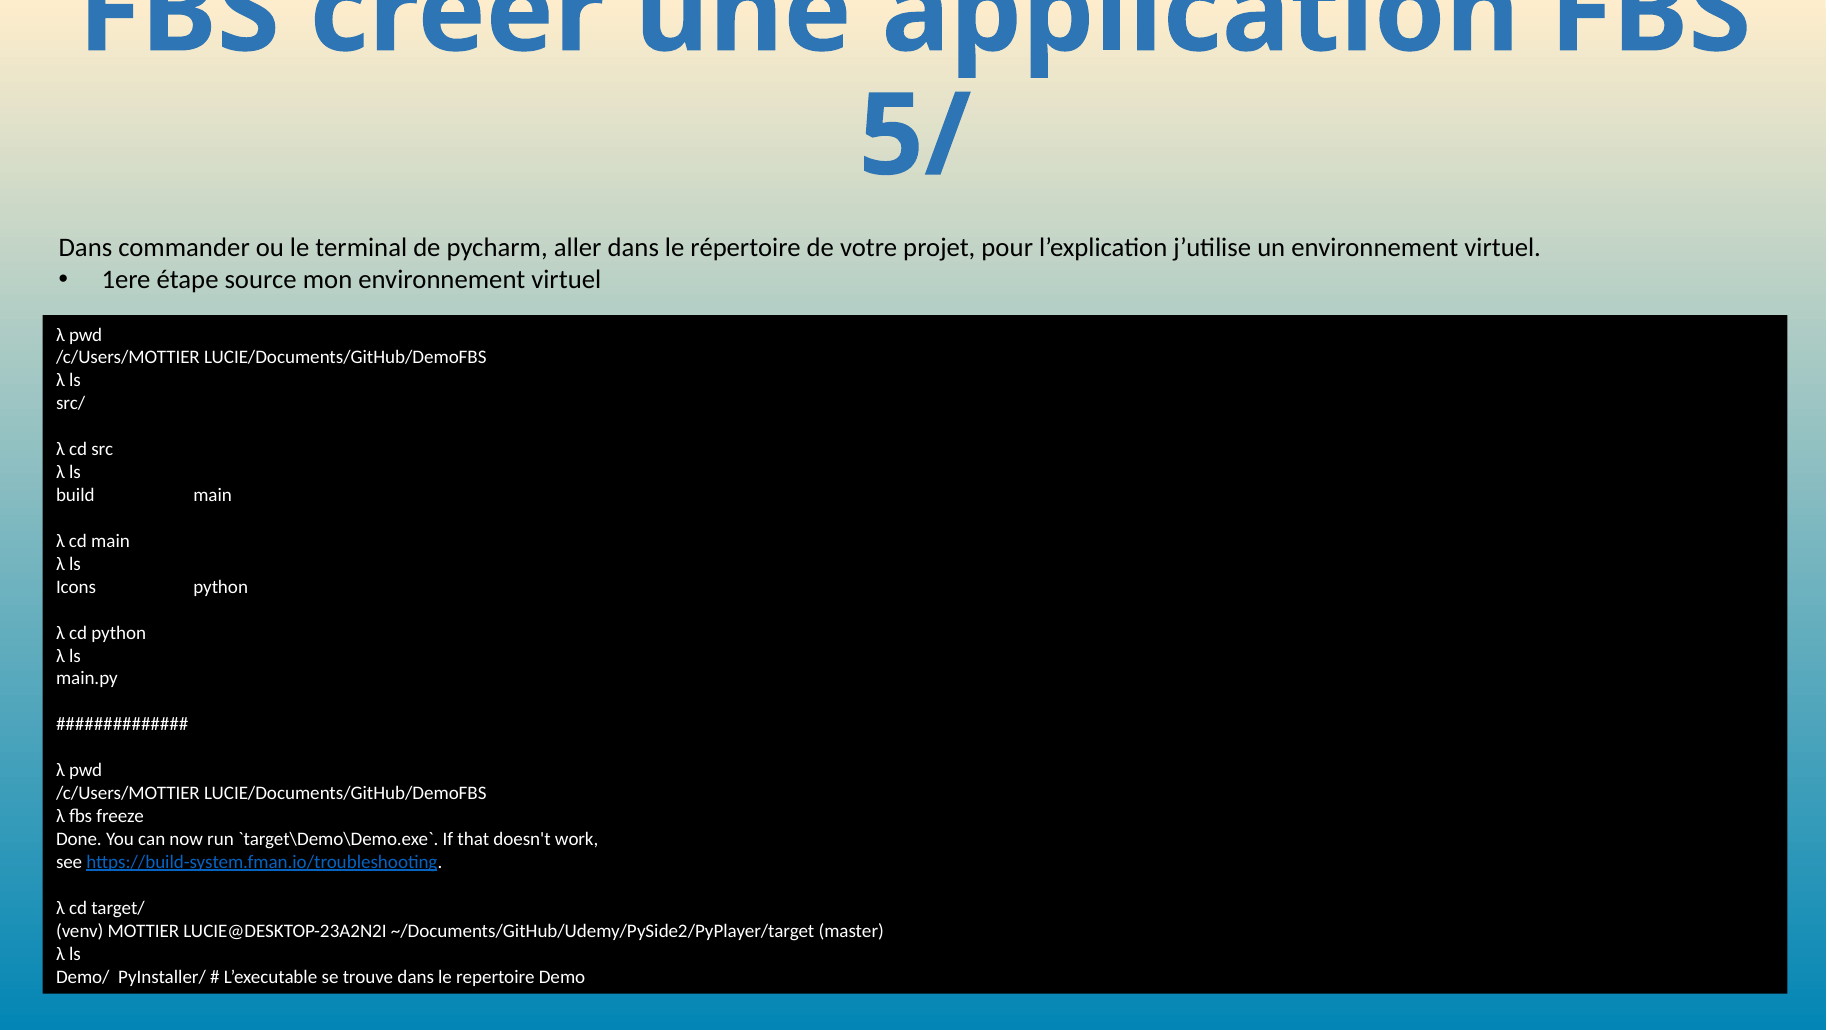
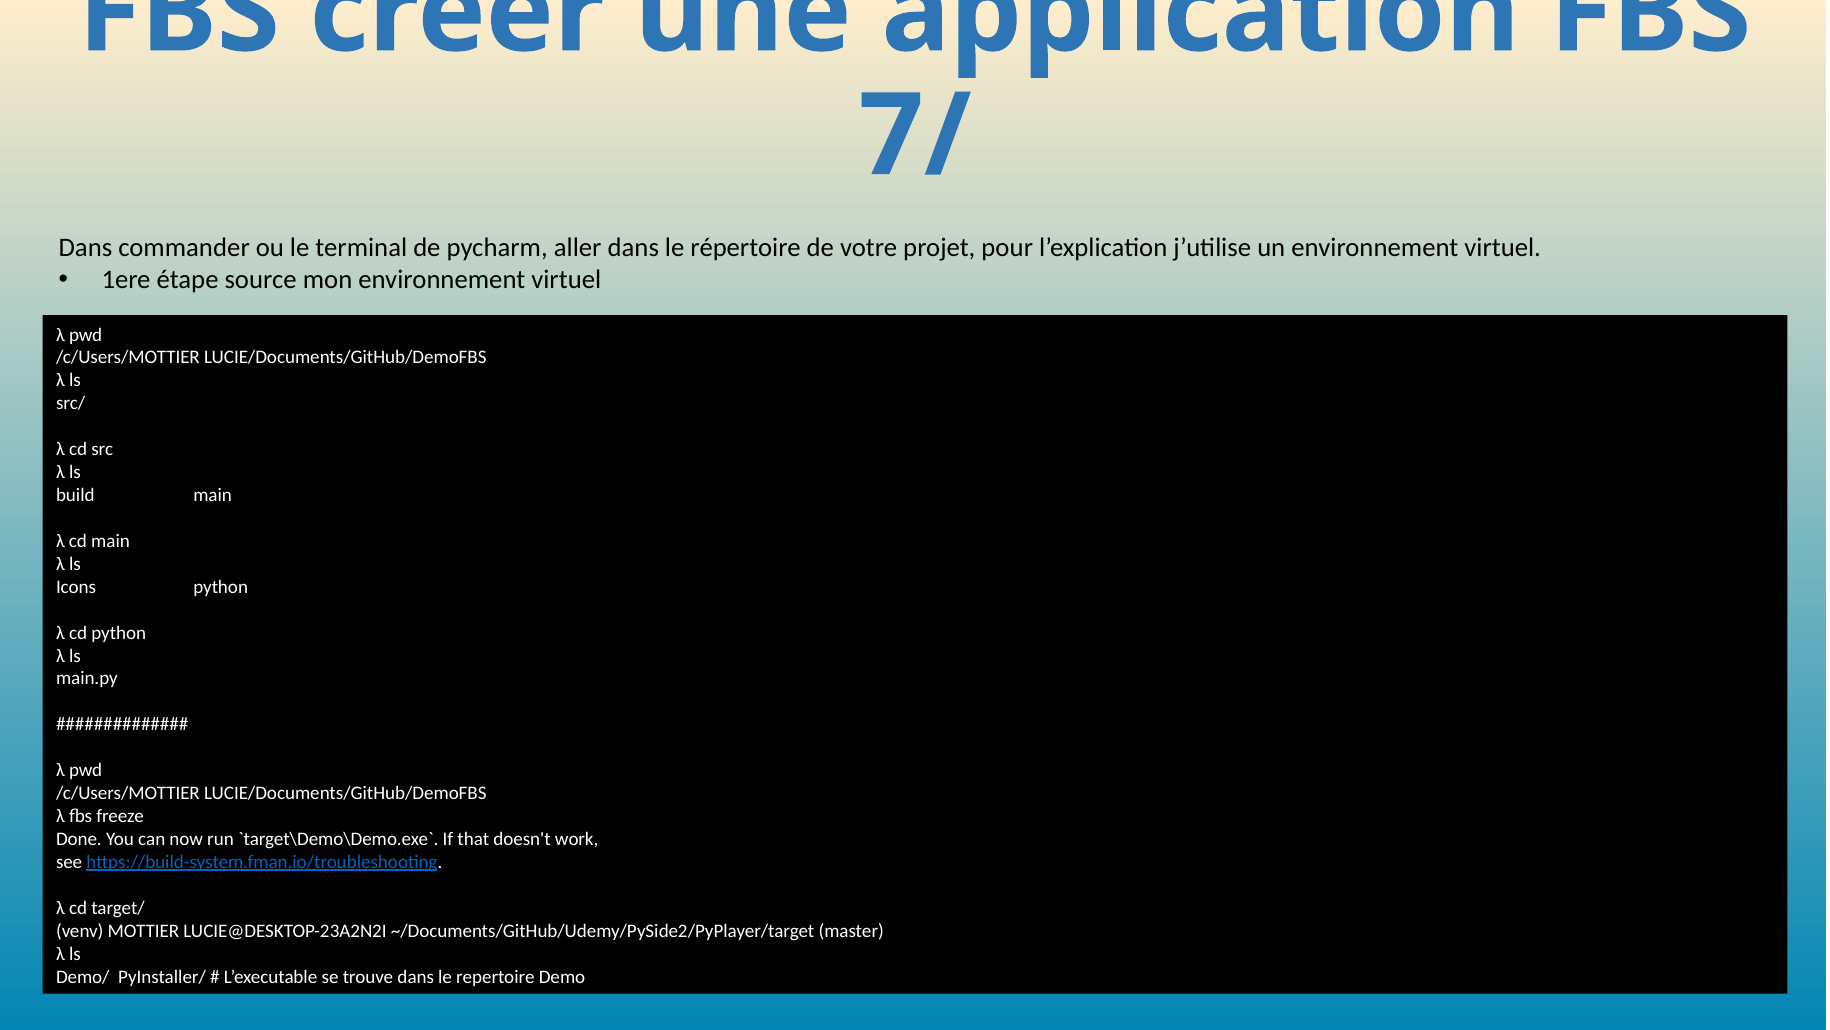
5/: 5/ -> 7/
